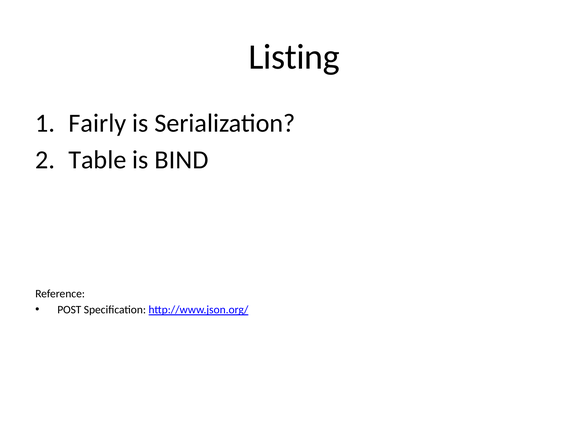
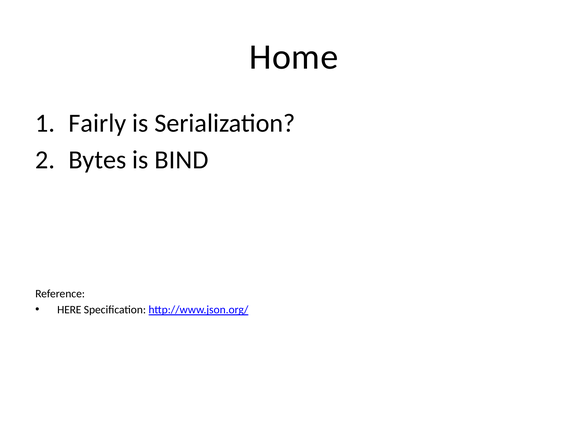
Listing: Listing -> Home
Table: Table -> Bytes
POST: POST -> HERE
